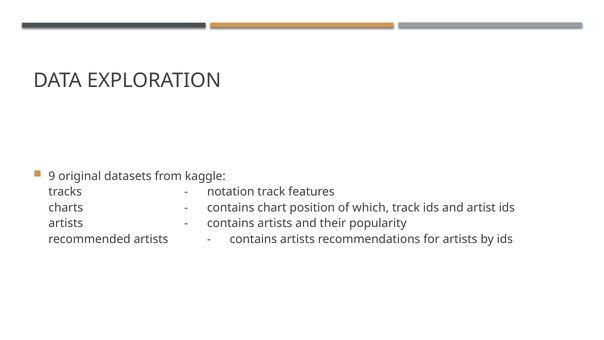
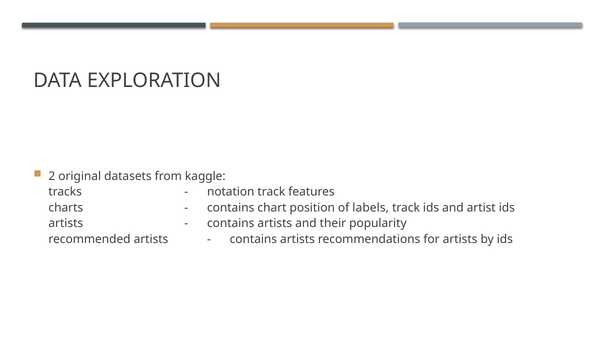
9: 9 -> 2
which: which -> labels
